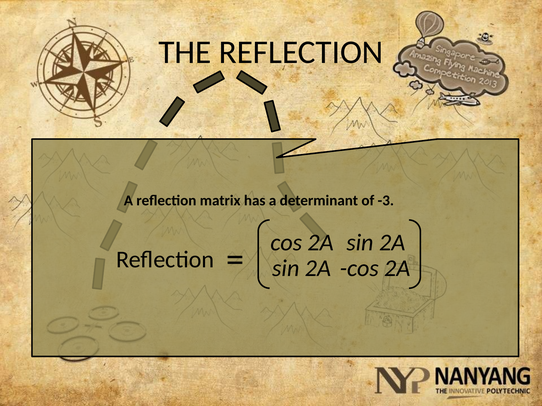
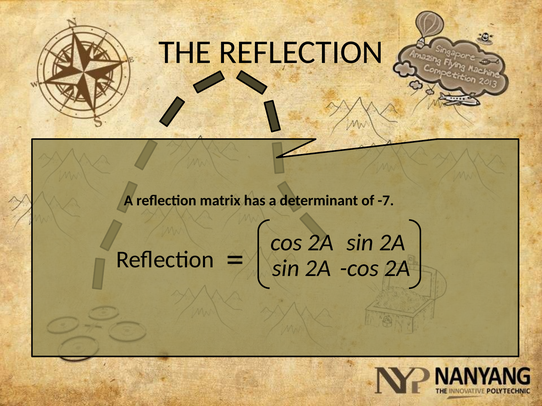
-3: -3 -> -7
